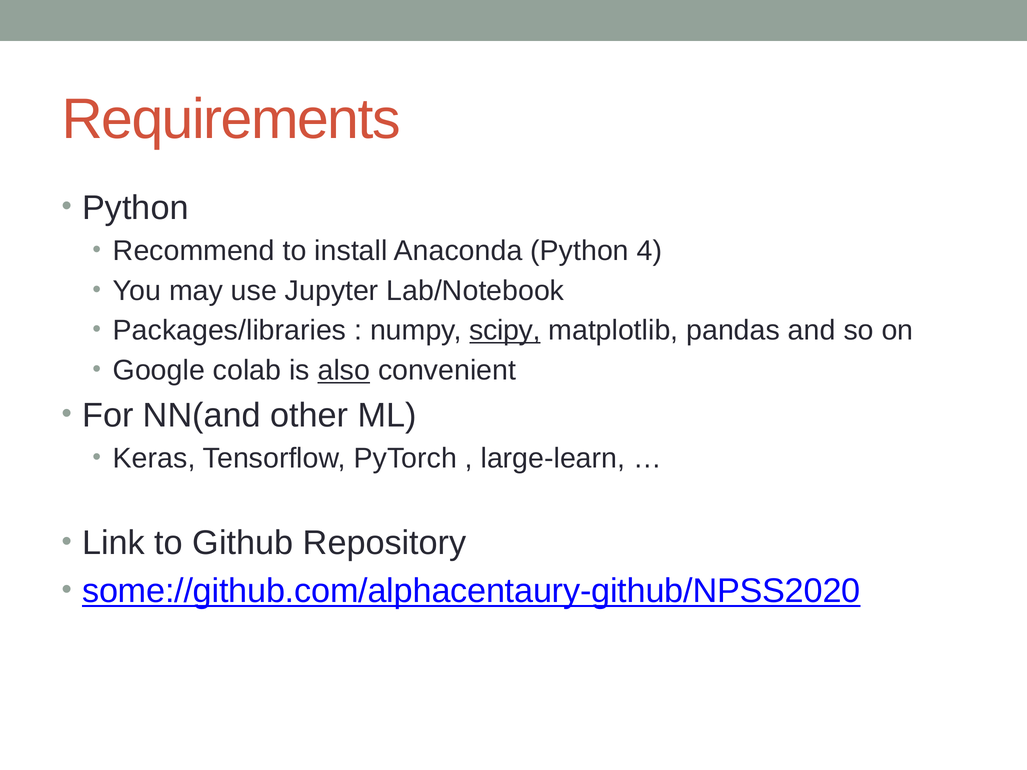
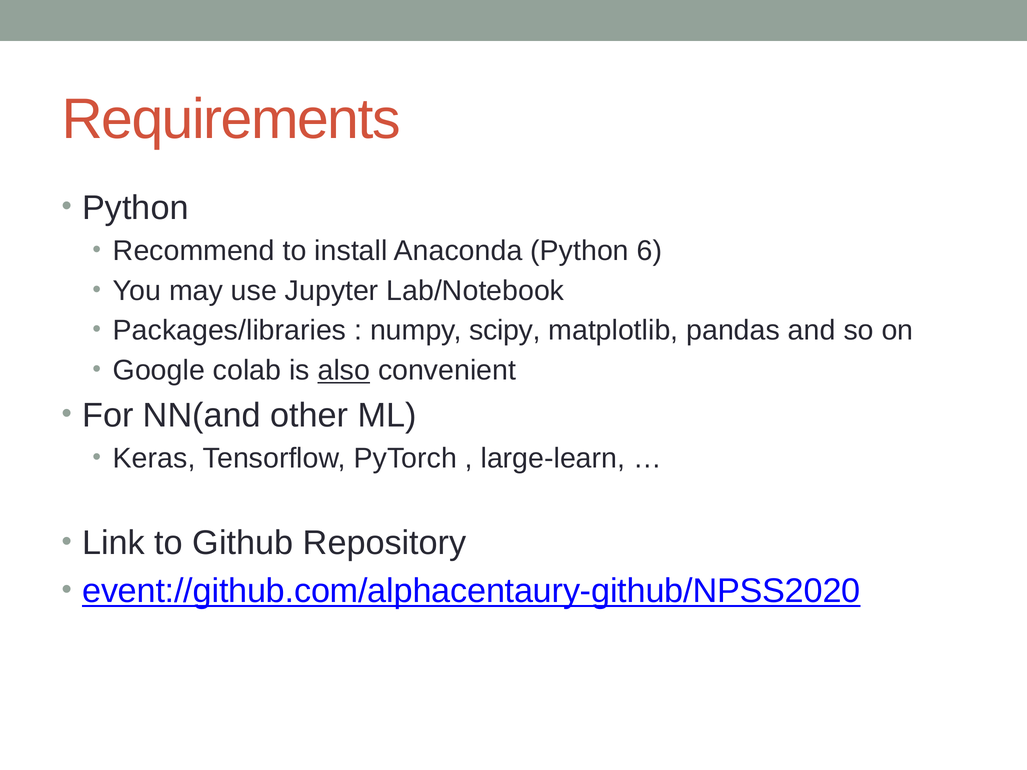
4: 4 -> 6
scipy underline: present -> none
some://github.com/alphacentaury-github/NPSS2020: some://github.com/alphacentaury-github/NPSS2020 -> event://github.com/alphacentaury-github/NPSS2020
